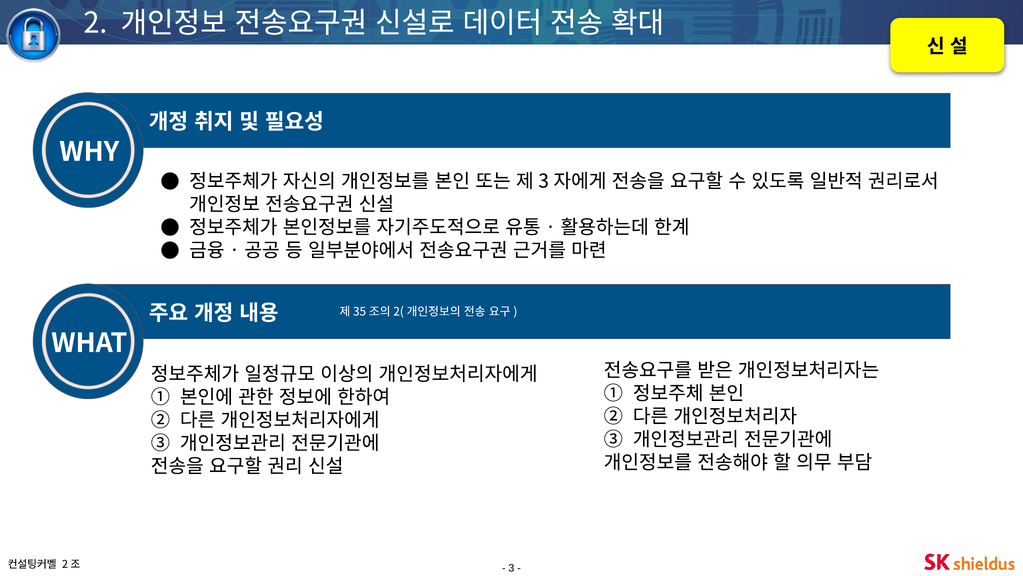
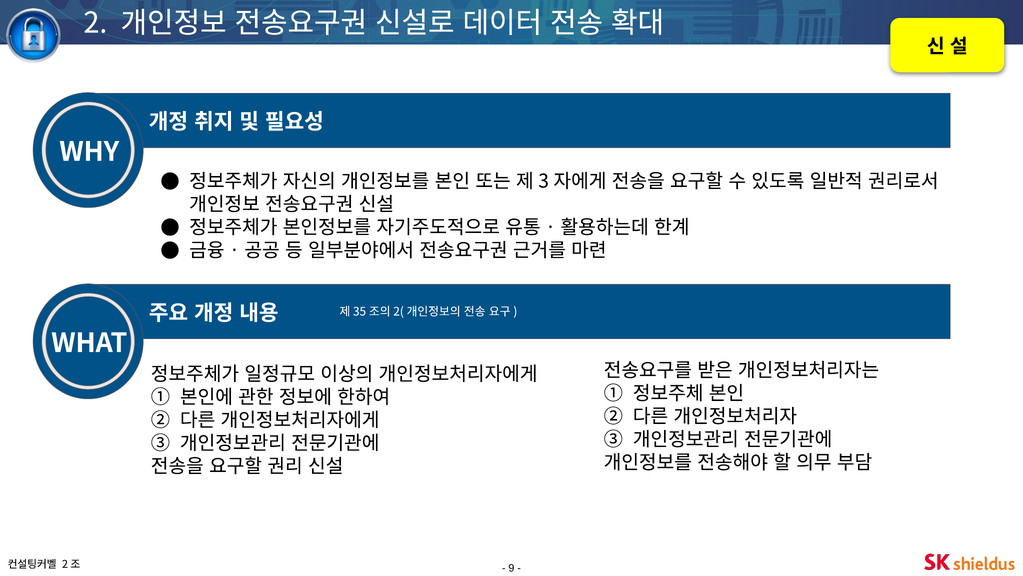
3: 3 -> 9
